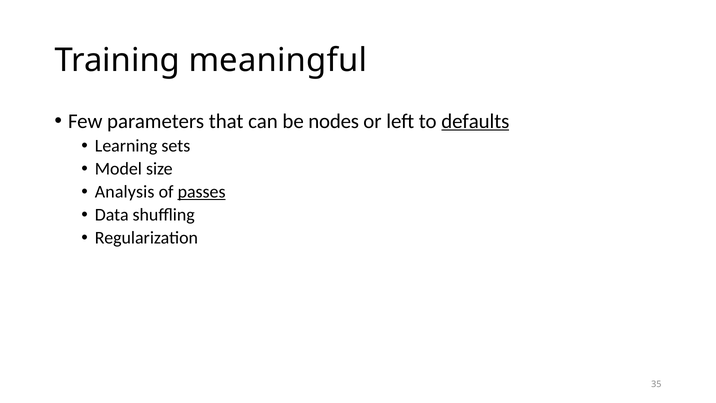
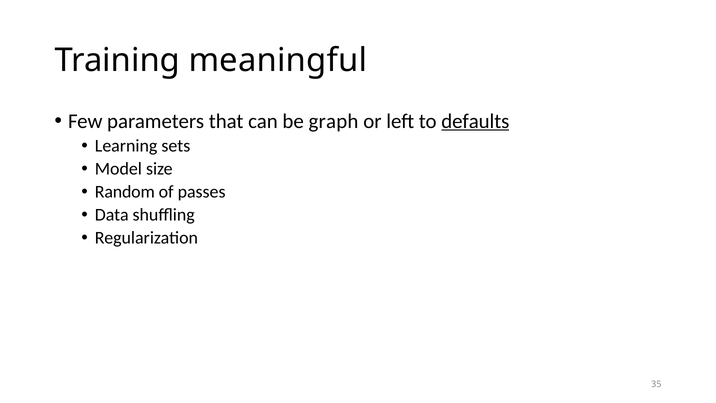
nodes: nodes -> graph
Analysis: Analysis -> Random
passes underline: present -> none
